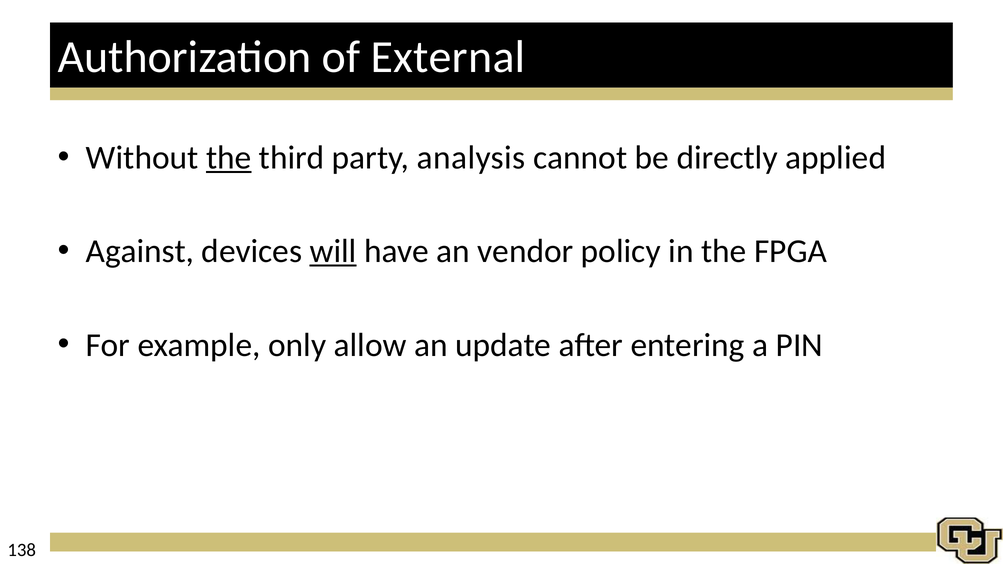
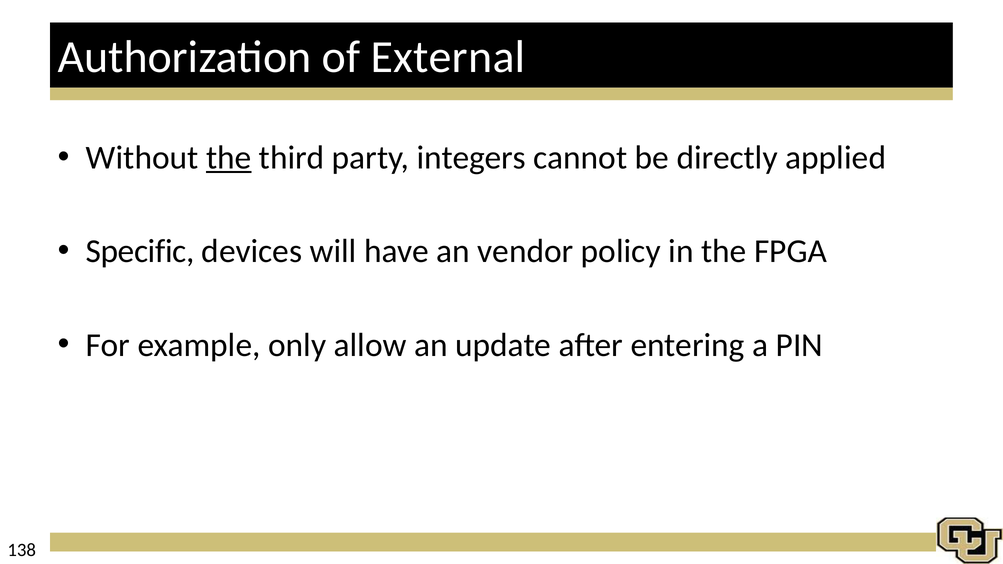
analysis: analysis -> integers
Against: Against -> Specific
will underline: present -> none
